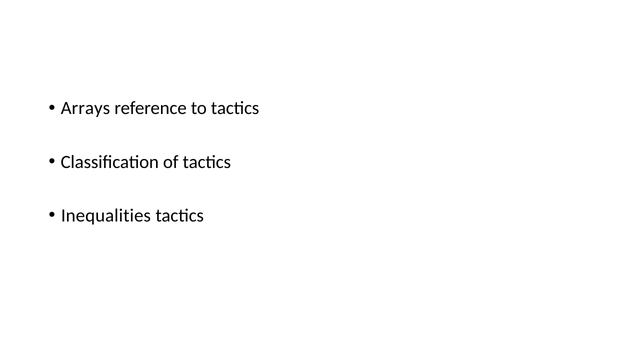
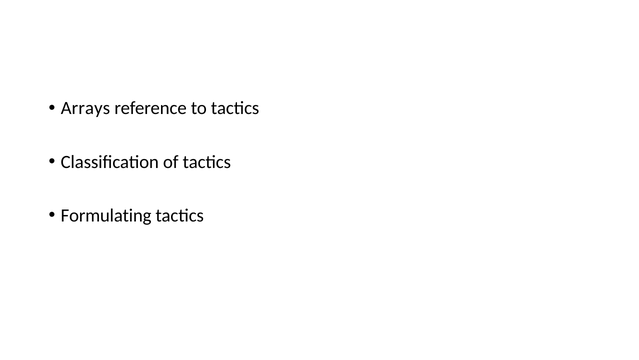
Inequalities: Inequalities -> Formulating
